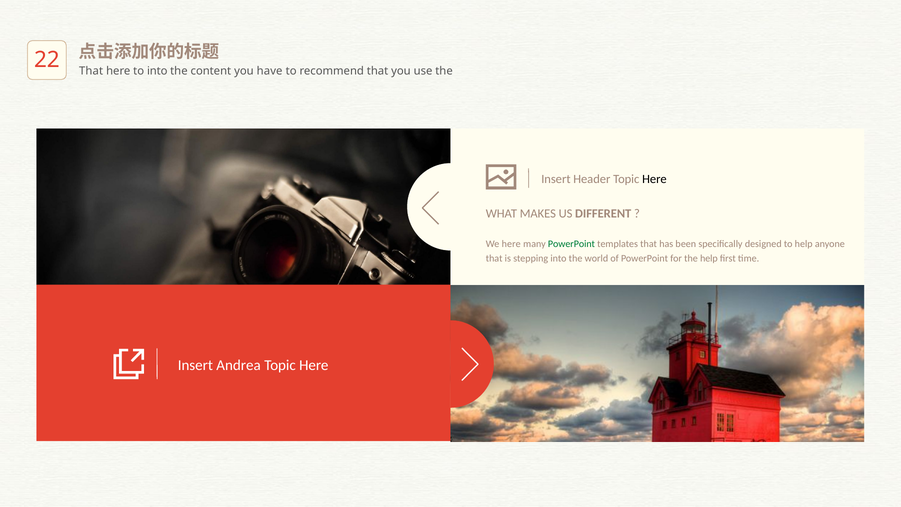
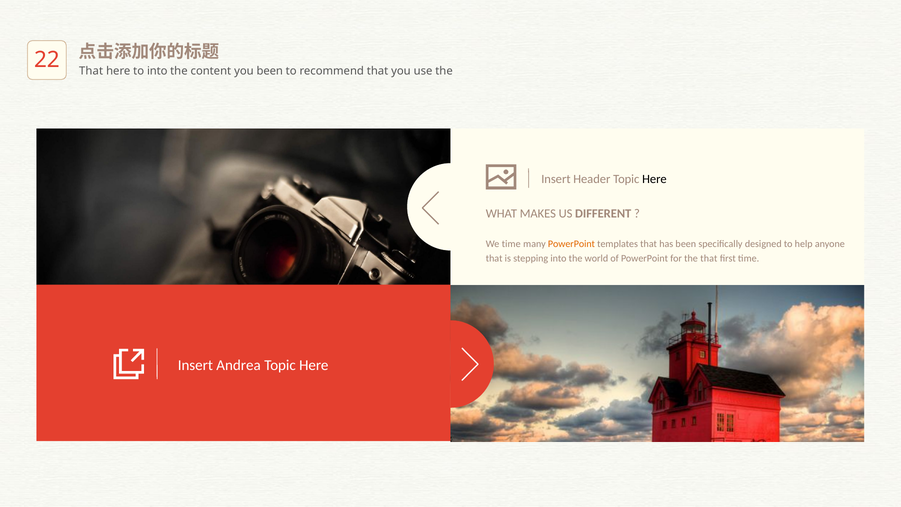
you have: have -> been
We here: here -> time
PowerPoint at (571, 244) colour: green -> orange
the help: help -> that
